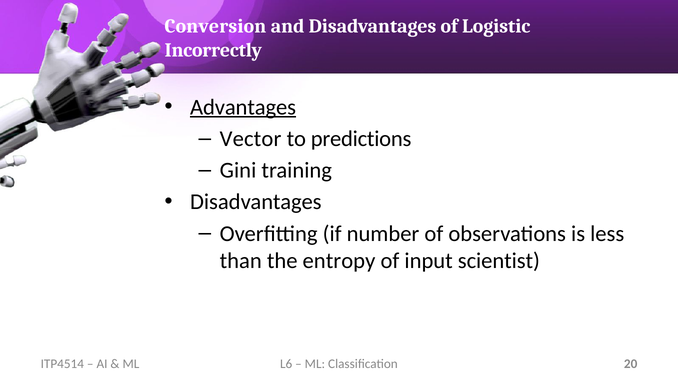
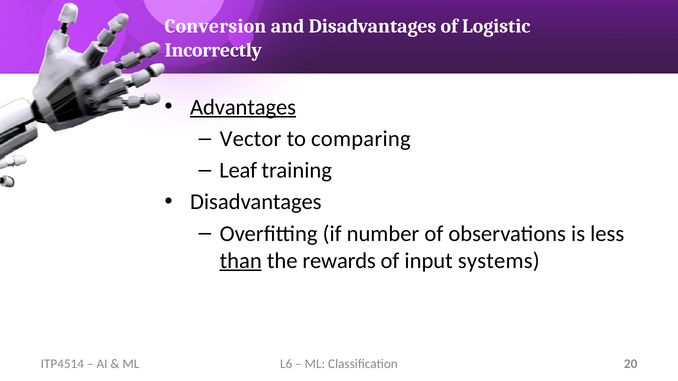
predictions: predictions -> comparing
Gini: Gini -> Leaf
than underline: none -> present
entropy: entropy -> rewards
scientist: scientist -> systems
